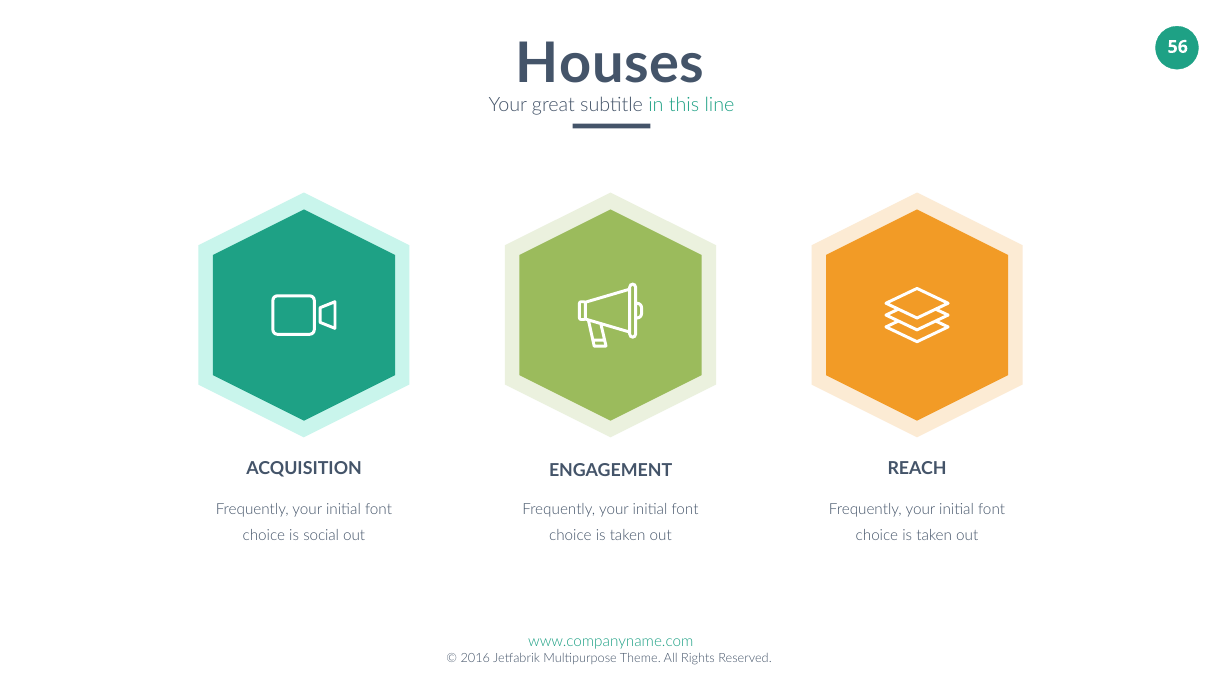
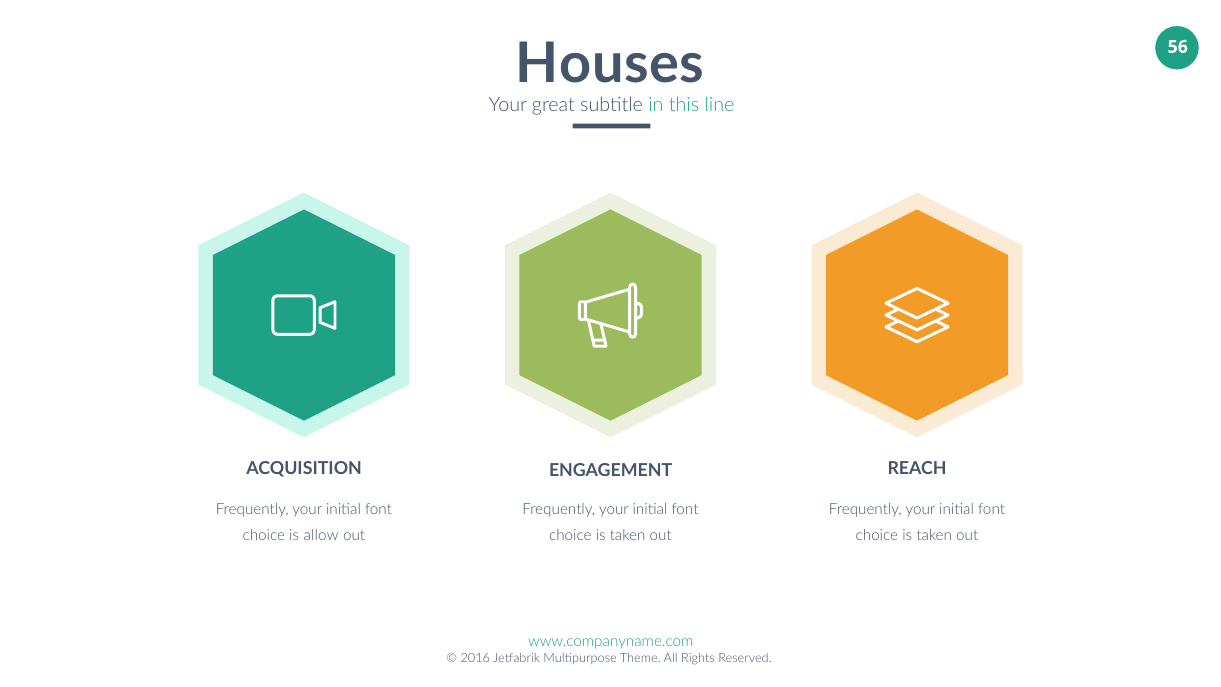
social: social -> allow
